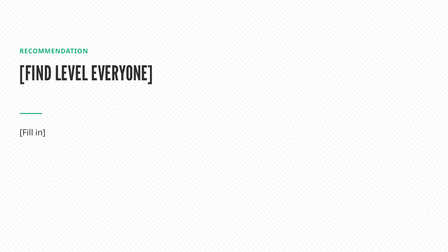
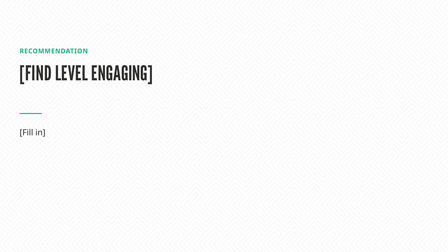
EVERYONE: EVERYONE -> ENGAGING
